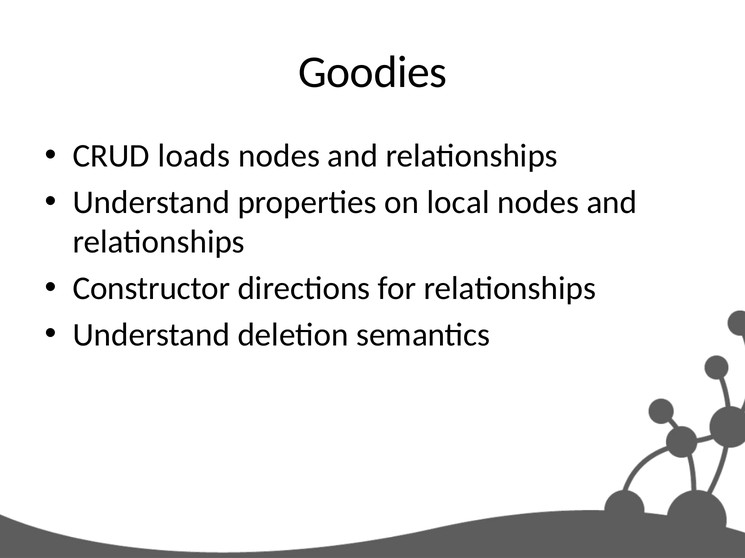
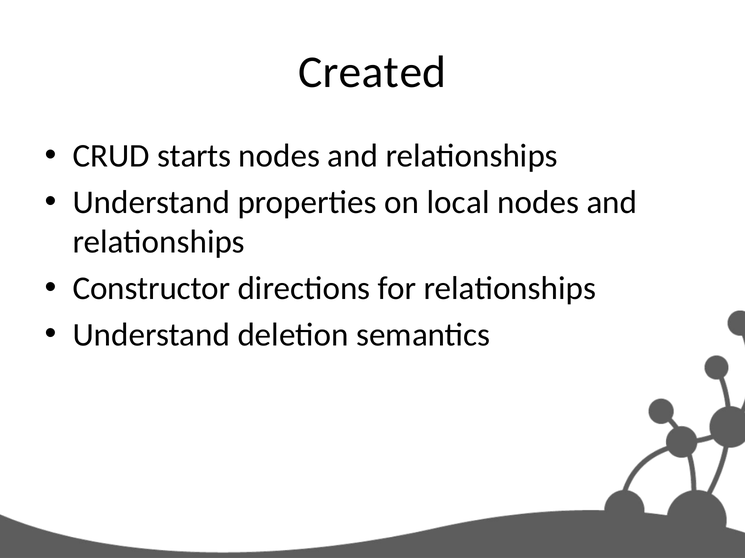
Goodies: Goodies -> Created
loads: loads -> starts
